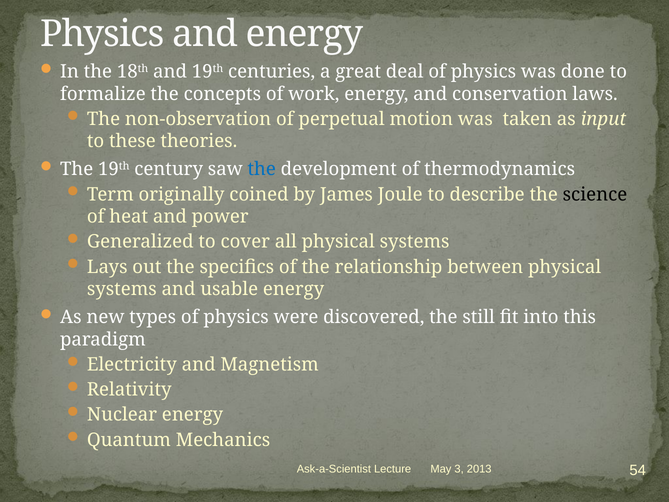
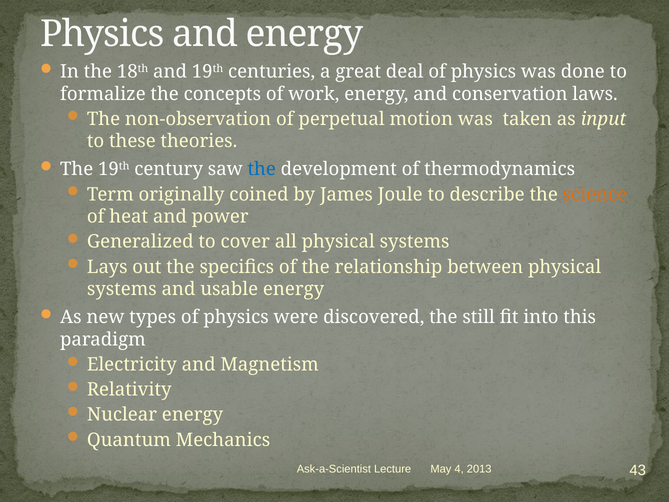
science colour: black -> orange
3: 3 -> 4
54: 54 -> 43
